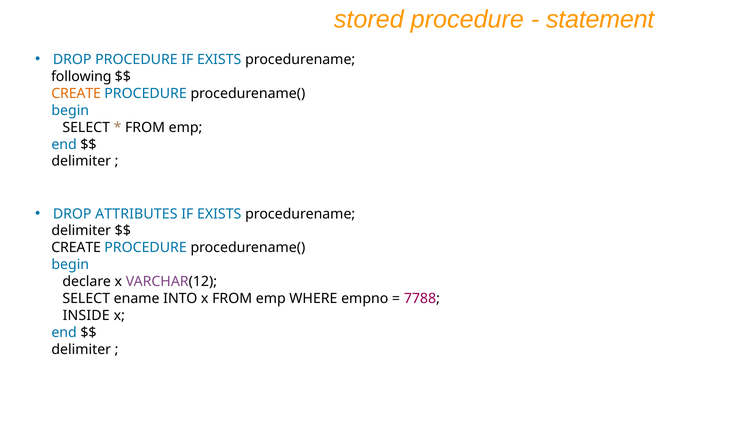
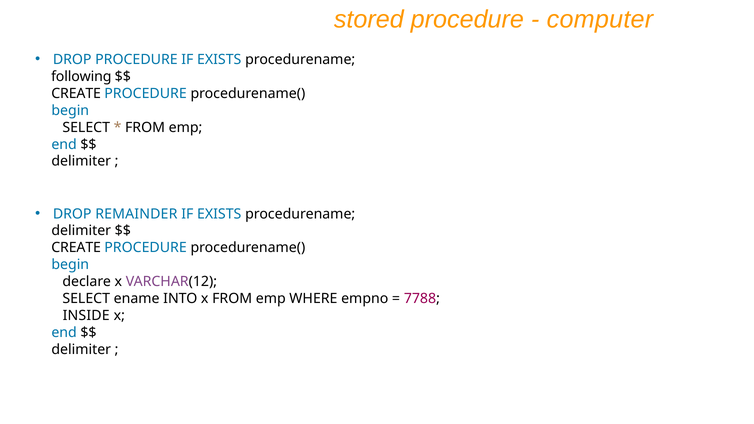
statement: statement -> computer
CREATE at (76, 93) colour: orange -> black
ATTRIBUTES: ATTRIBUTES -> REMAINDER
